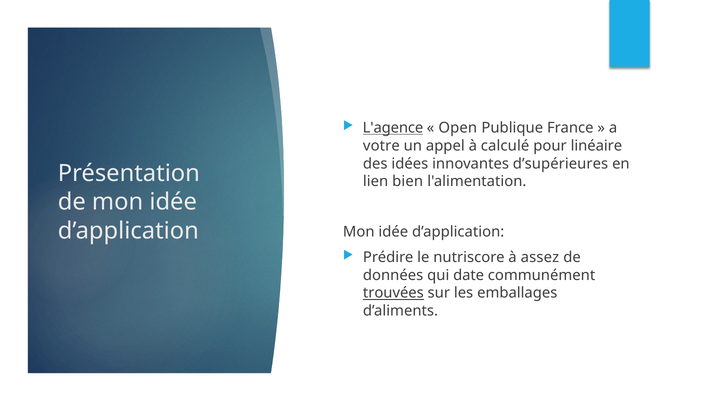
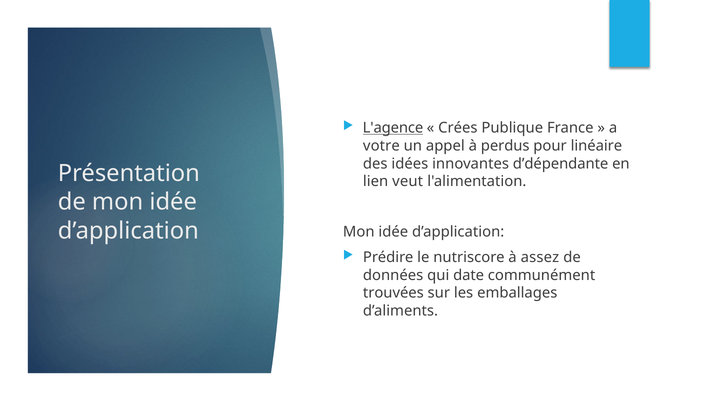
Open: Open -> Crées
calculé: calculé -> perdus
d’supérieures: d’supérieures -> d’dépendante
bien: bien -> veut
trouvées underline: present -> none
